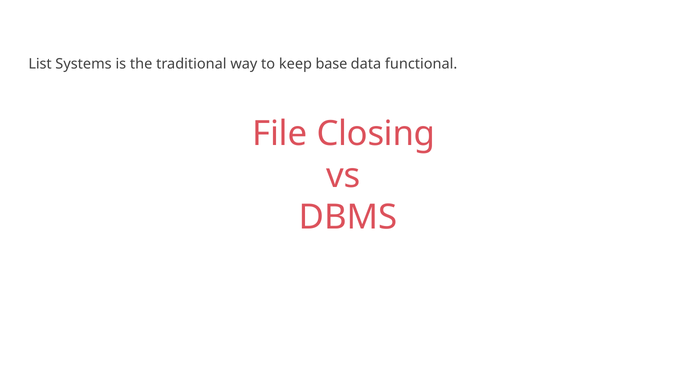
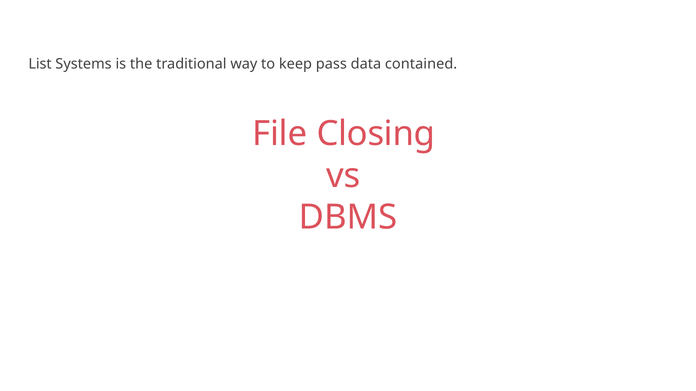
base: base -> pass
functional: functional -> contained
